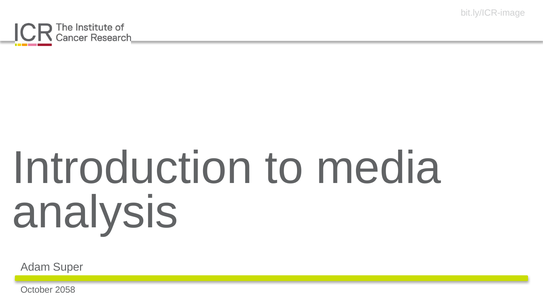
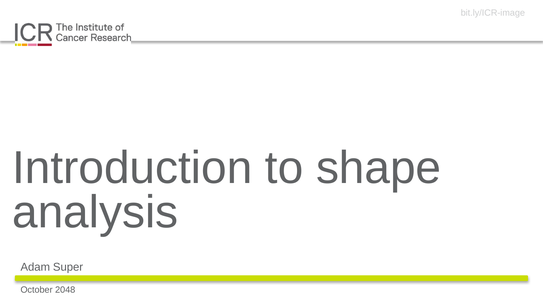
media: media -> shape
2058: 2058 -> 2048
